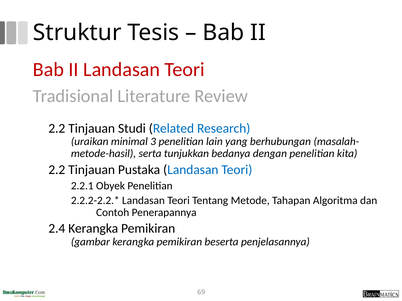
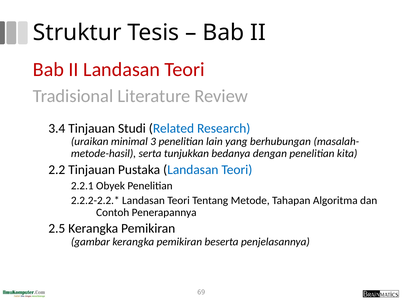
2.2 at (57, 129): 2.2 -> 3.4
2.4: 2.4 -> 2.5
